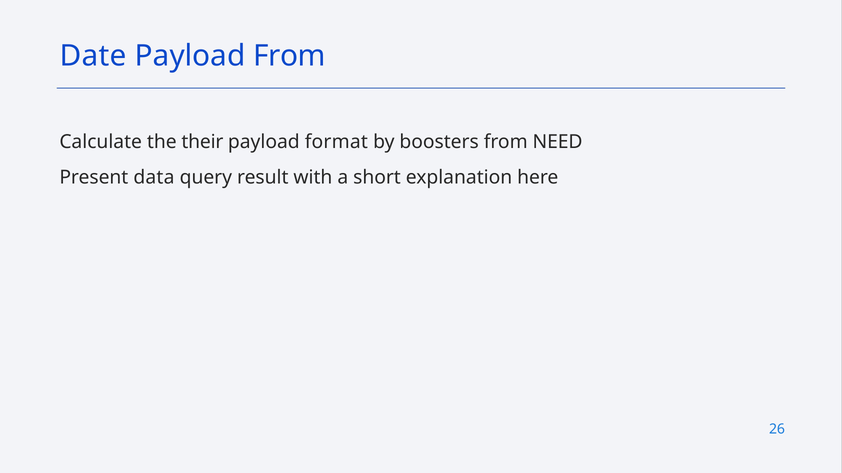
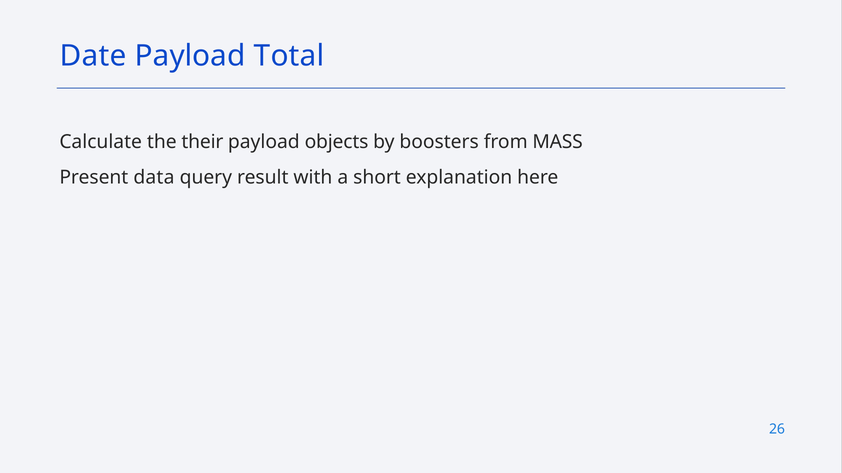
Payload From: From -> Total
format: format -> objects
NEED: NEED -> MASS
